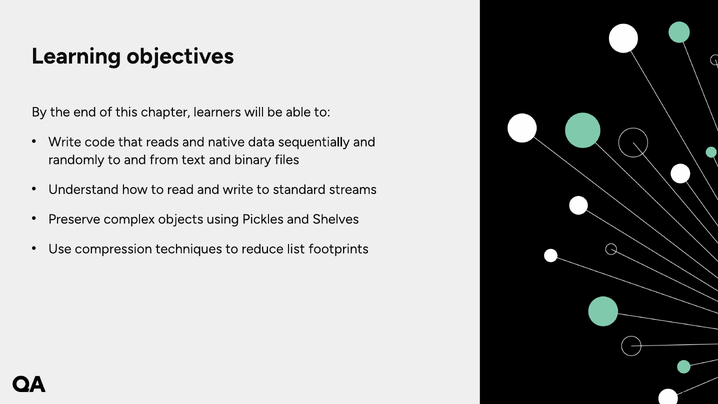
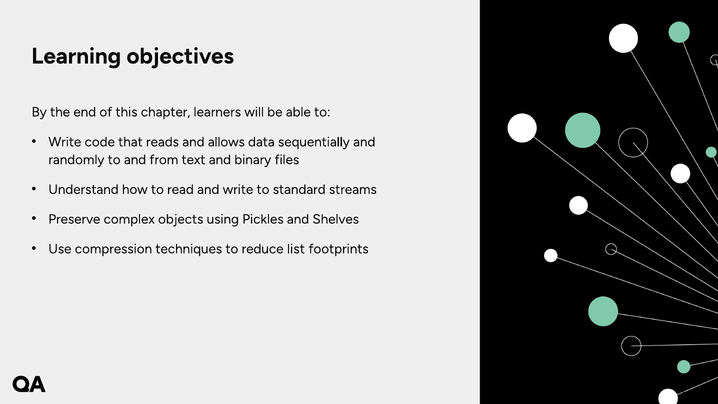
native: native -> allows
